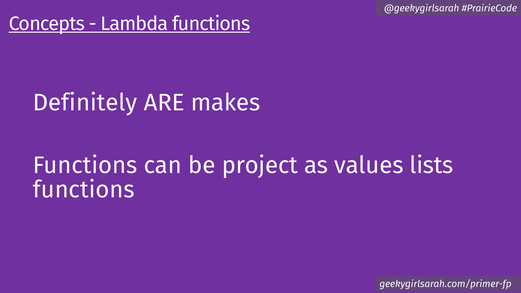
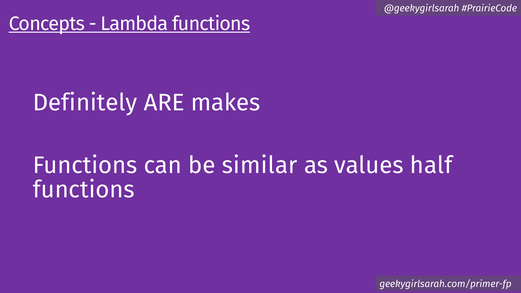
project: project -> similar
lists: lists -> half
